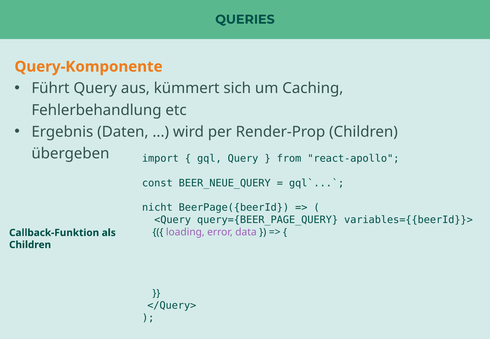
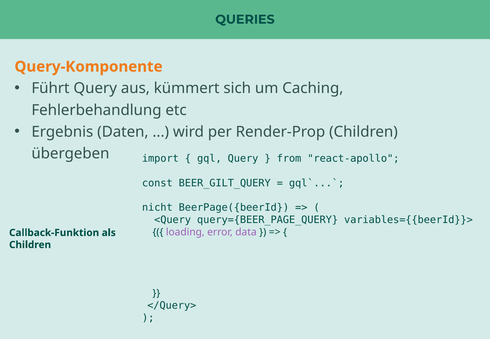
BEER_NEUE_QUERY: BEER_NEUE_QUERY -> BEER_GILT_QUERY
